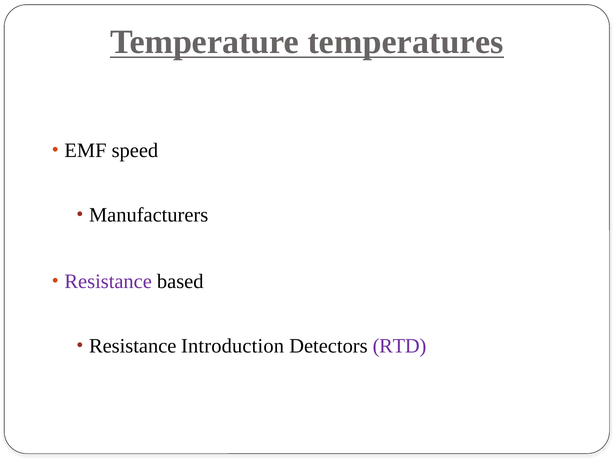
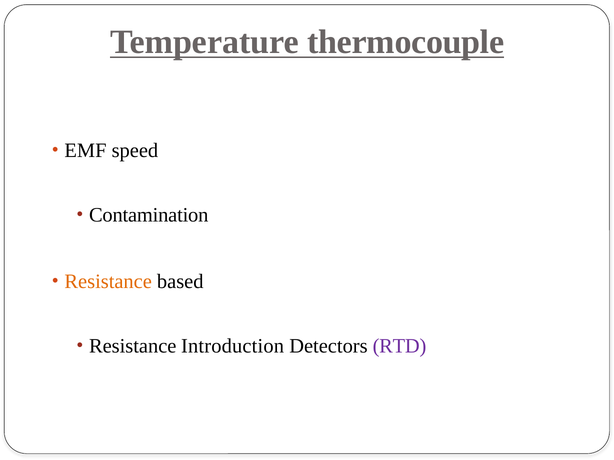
temperatures: temperatures -> thermocouple
Manufacturers: Manufacturers -> Contamination
Resistance at (108, 282) colour: purple -> orange
